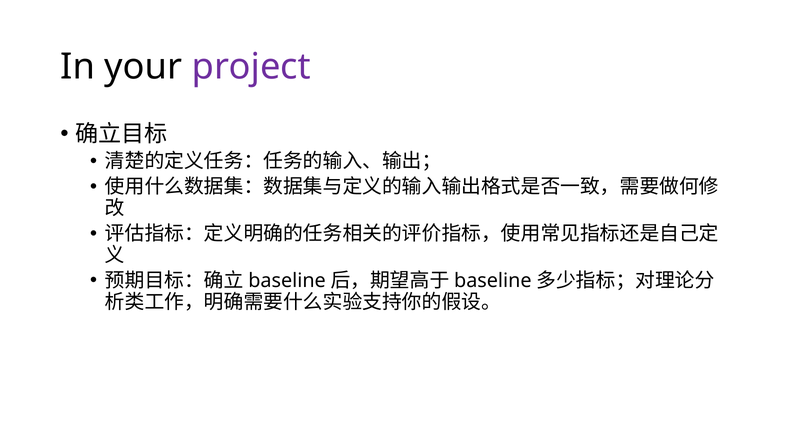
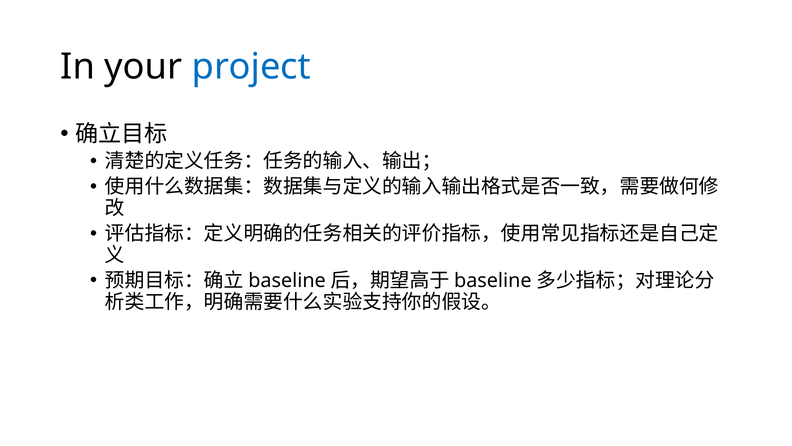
project colour: purple -> blue
